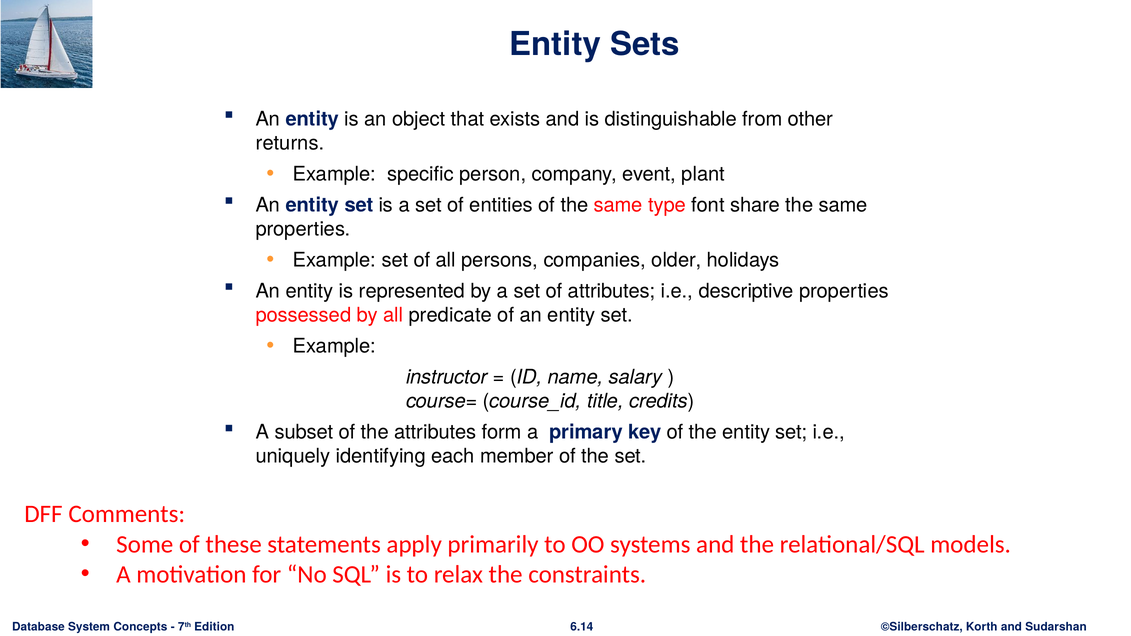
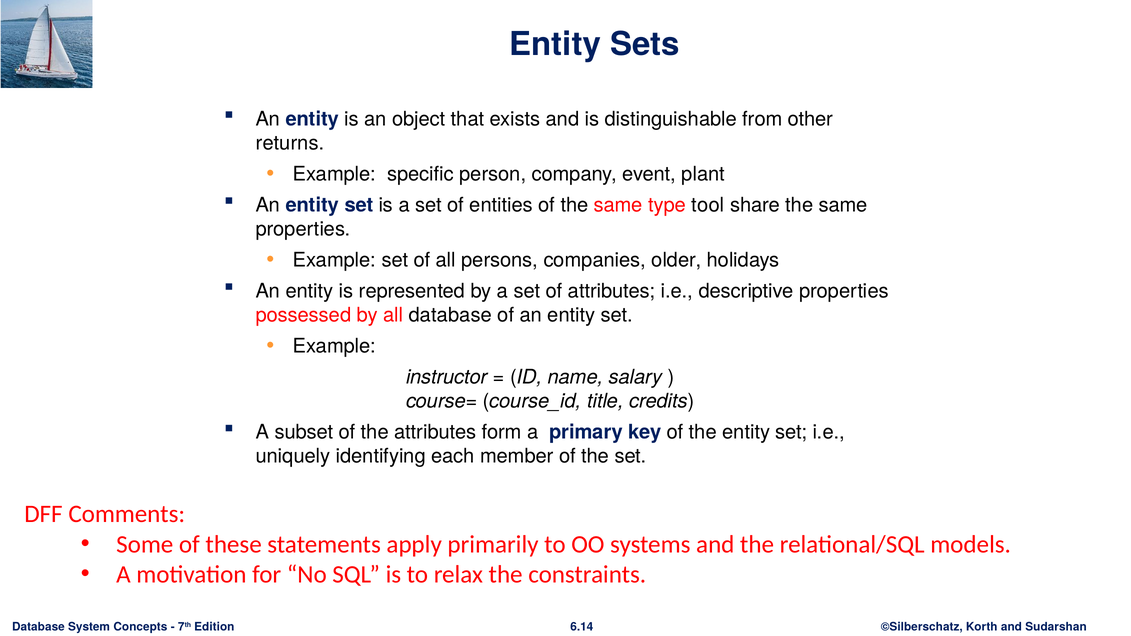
font: font -> tool
all predicate: predicate -> database
